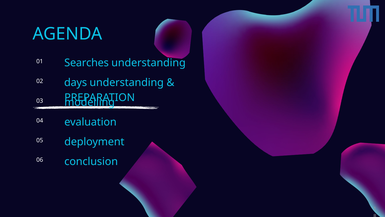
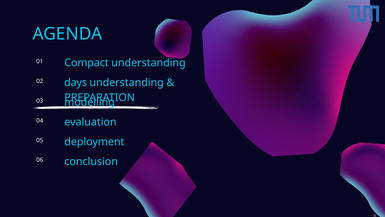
Searches: Searches -> Compact
